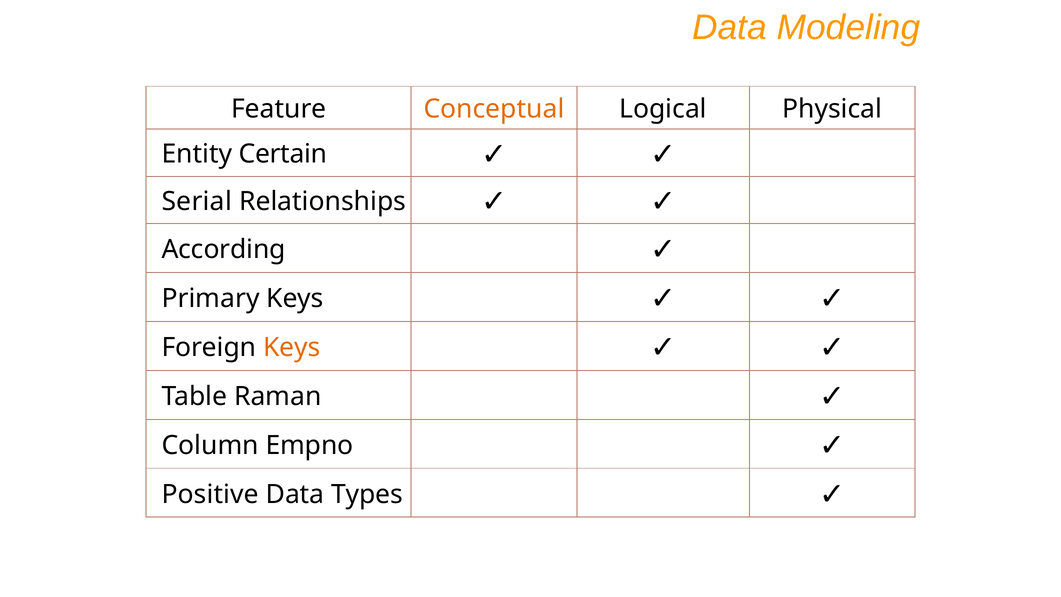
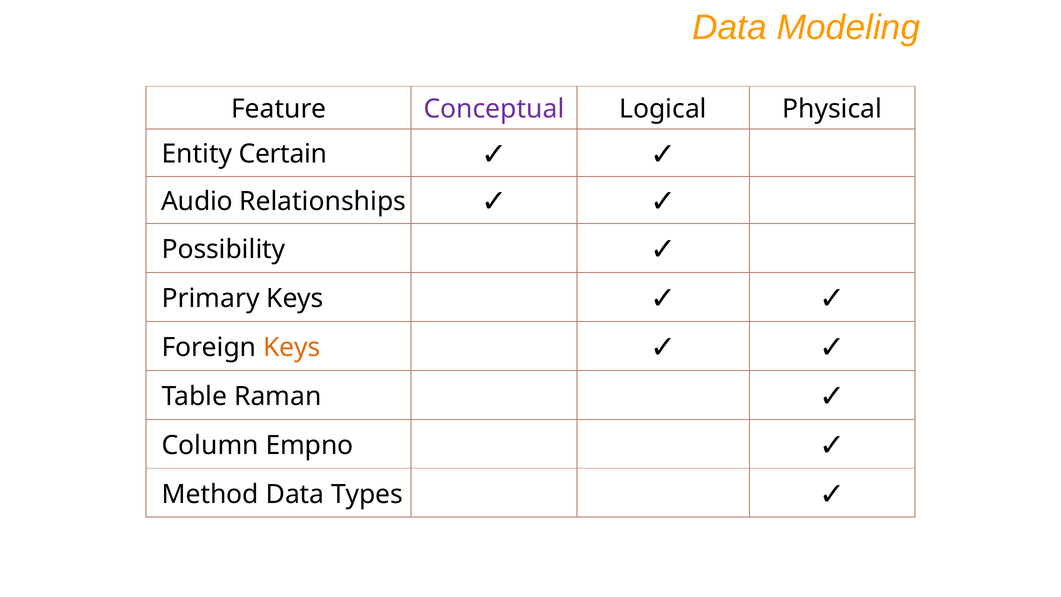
Conceptual colour: orange -> purple
Serial: Serial -> Audio
According: According -> Possibility
Positive: Positive -> Method
